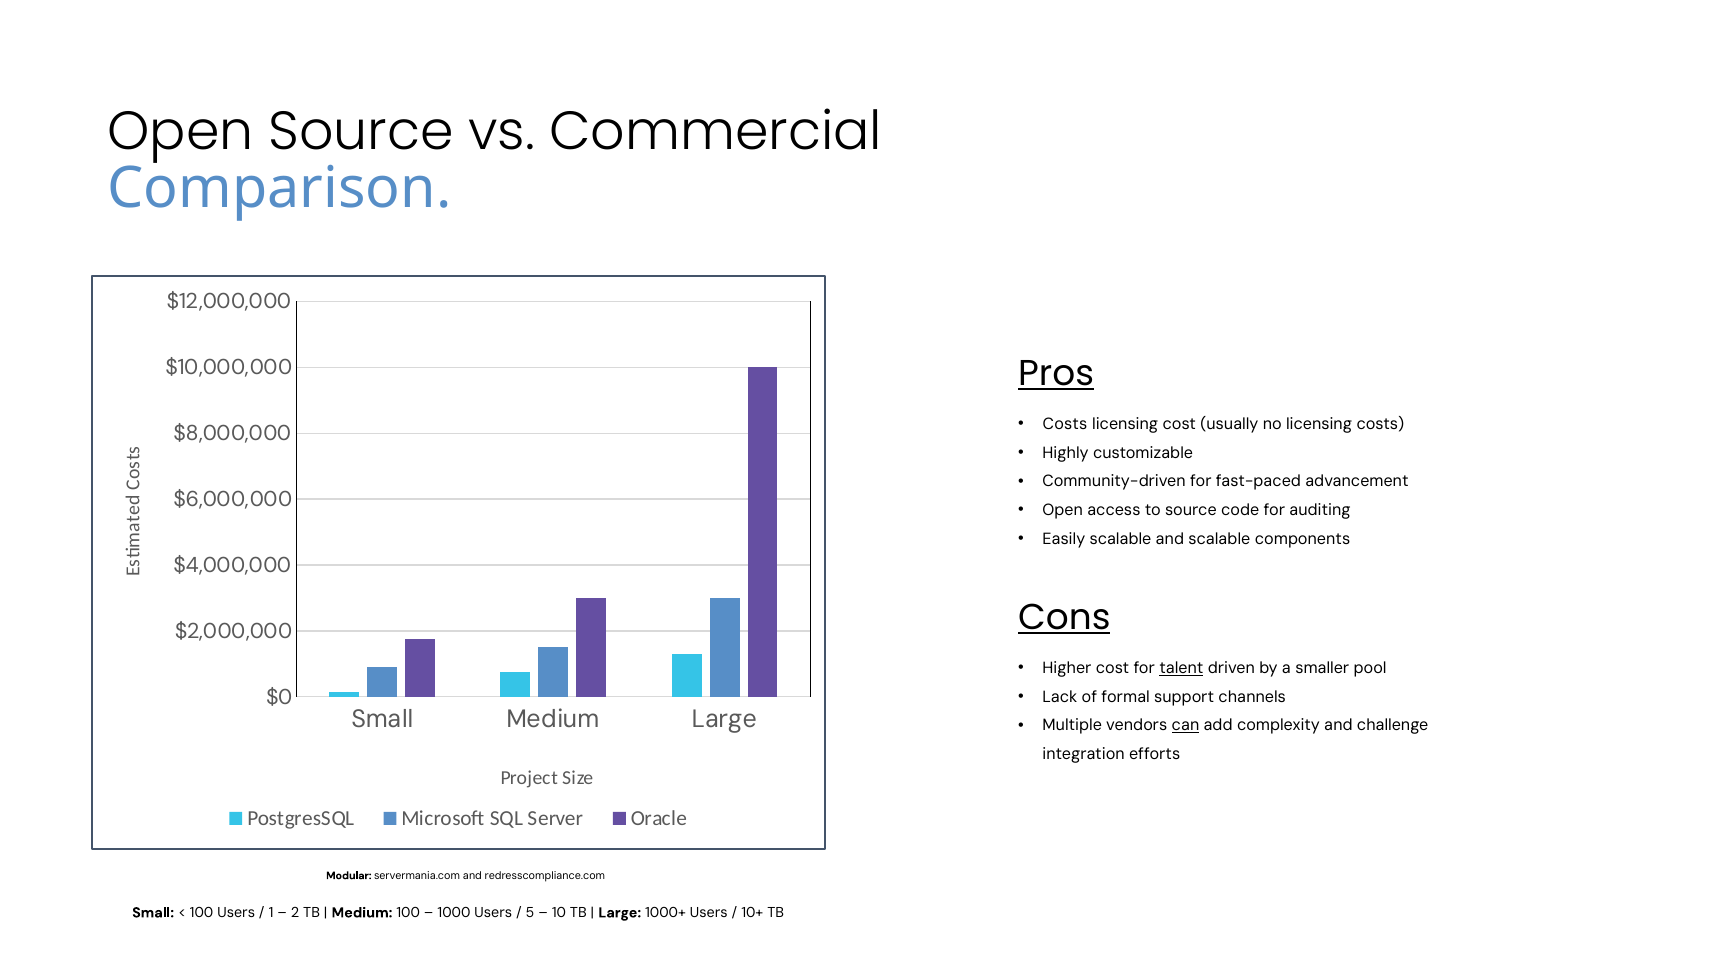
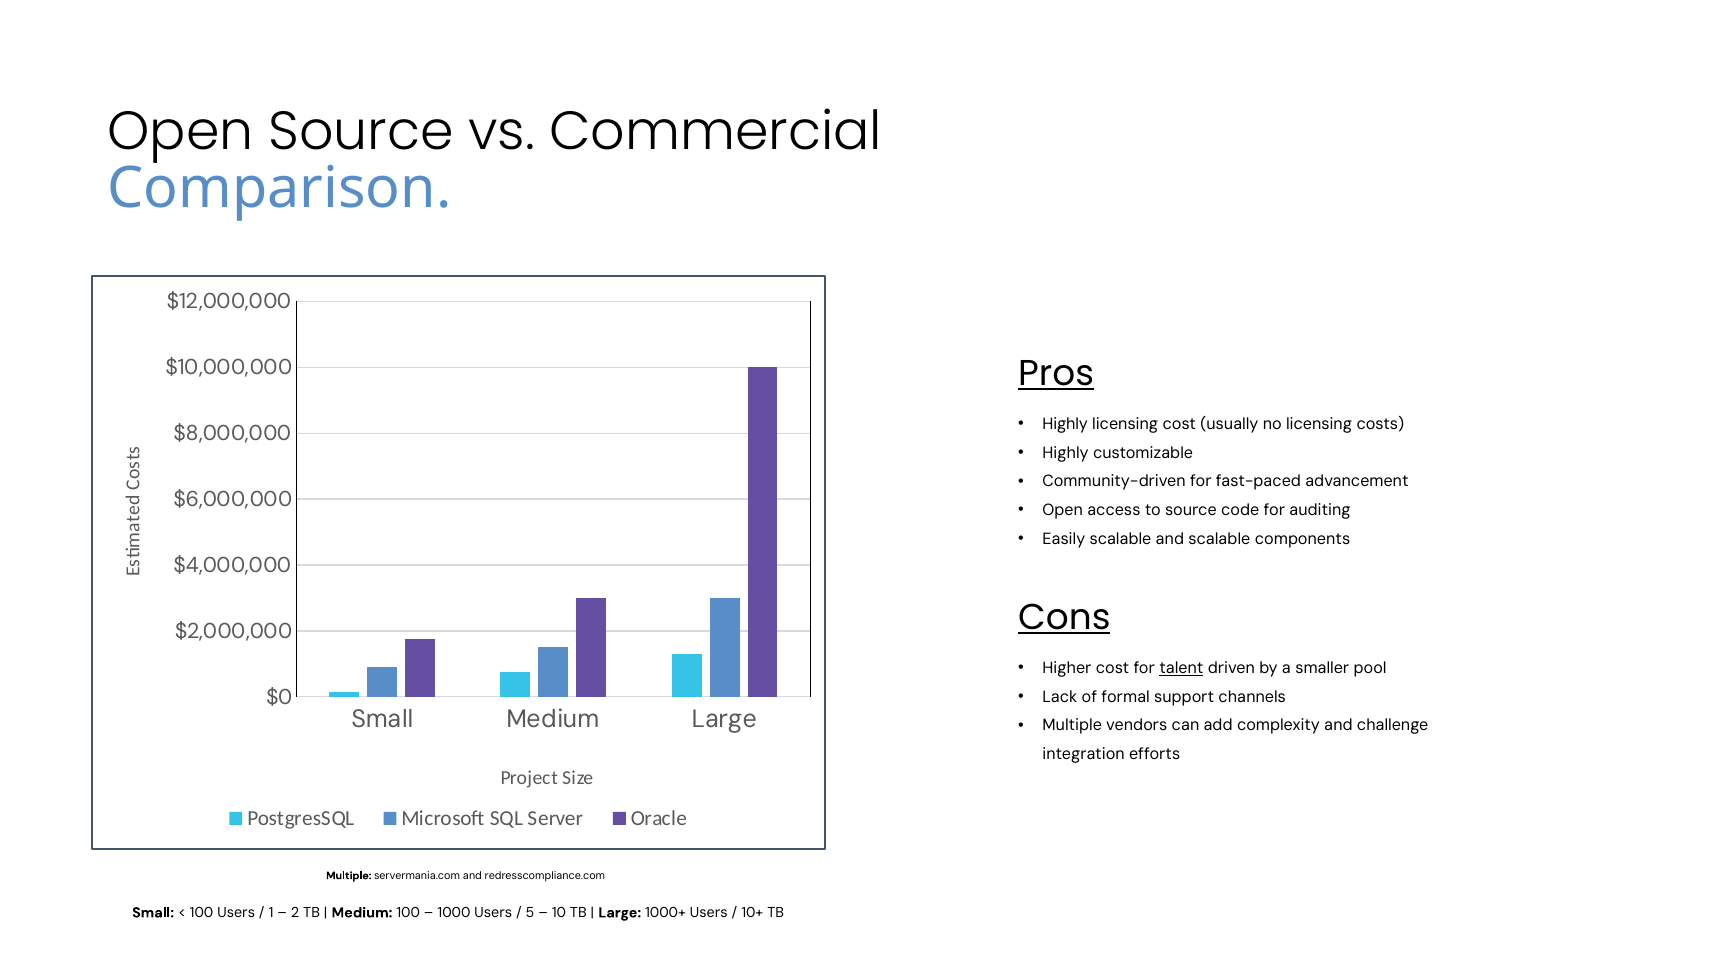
Costs at (1065, 424): Costs -> Highly
can underline: present -> none
Modular at (349, 875): Modular -> Multiple
